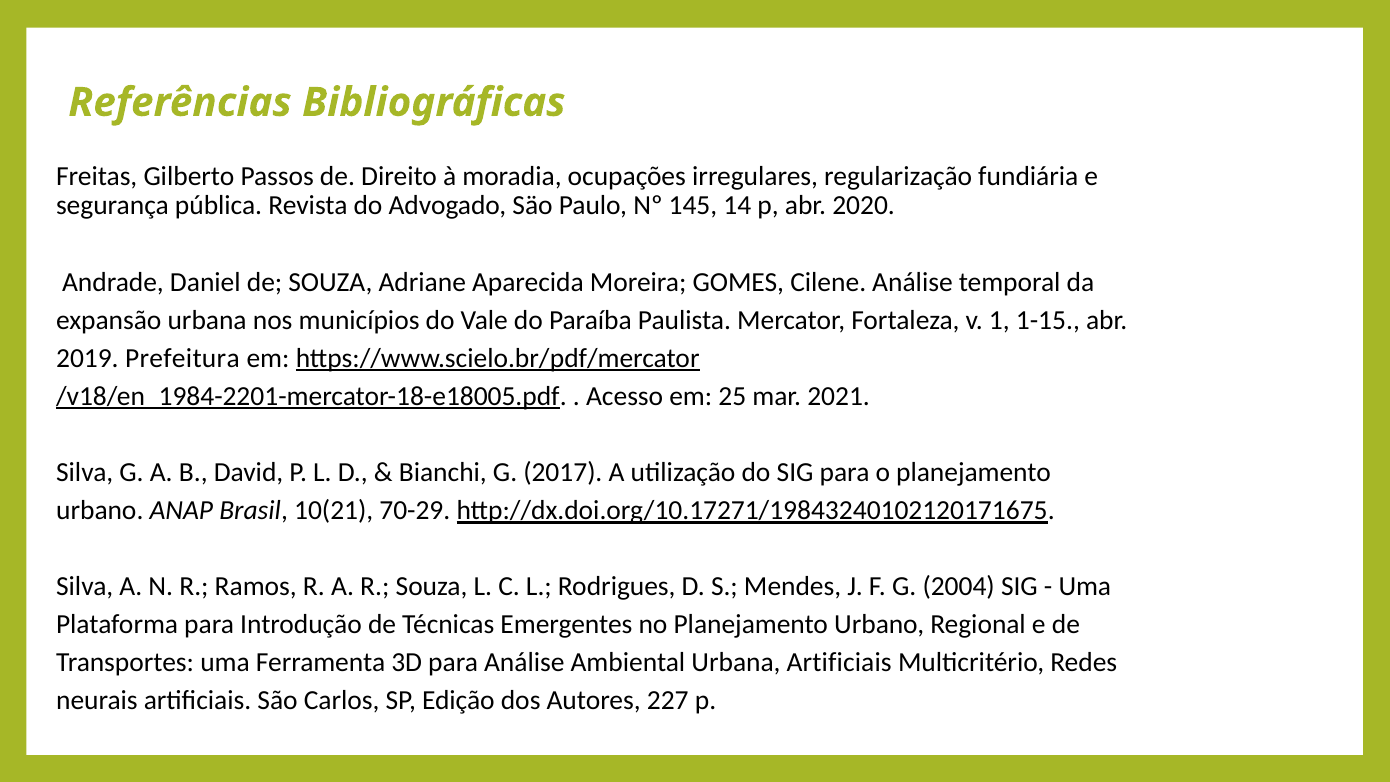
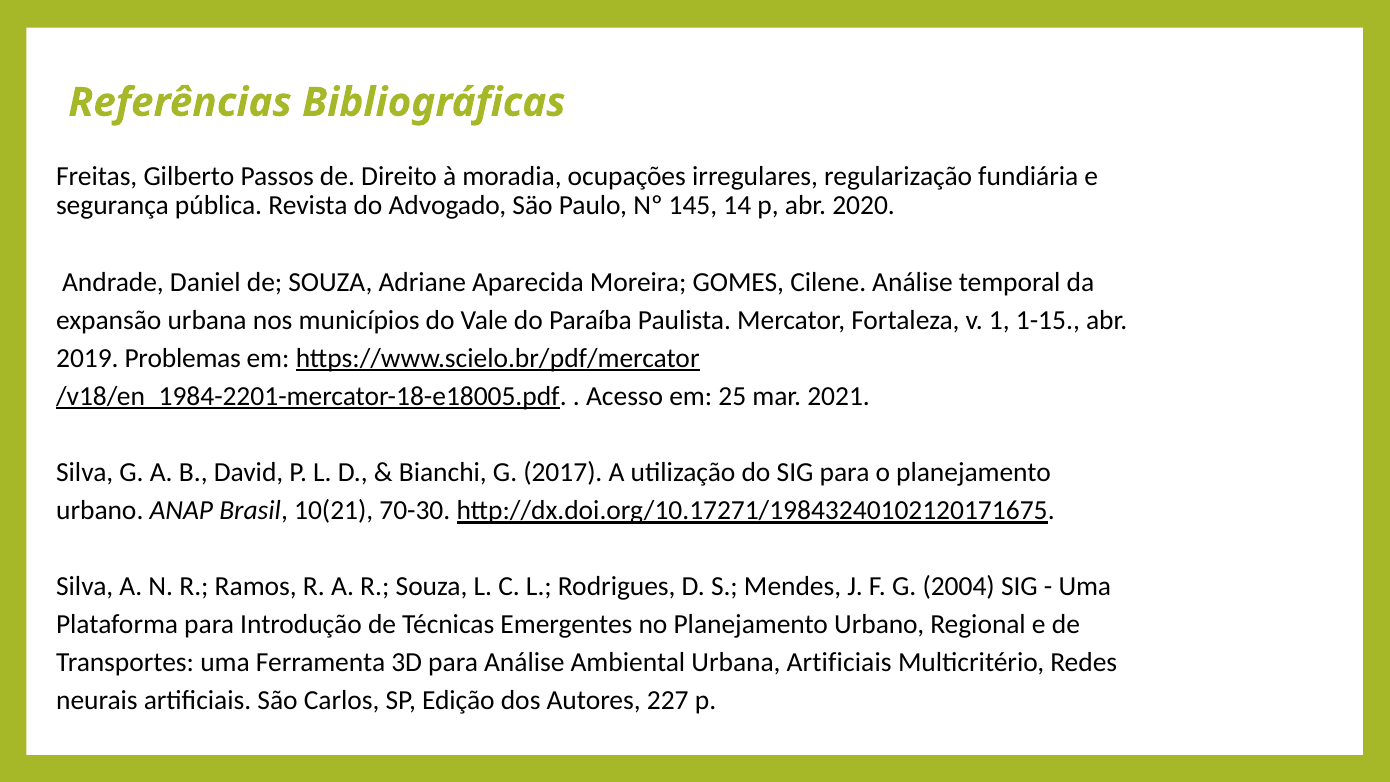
Prefeitura: Prefeitura -> Problemas
70-29: 70-29 -> 70-30
